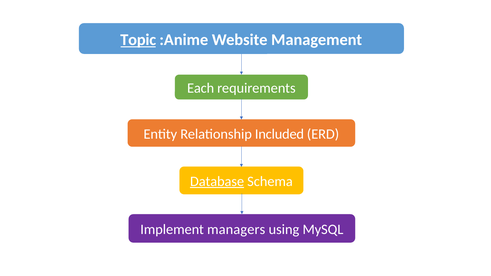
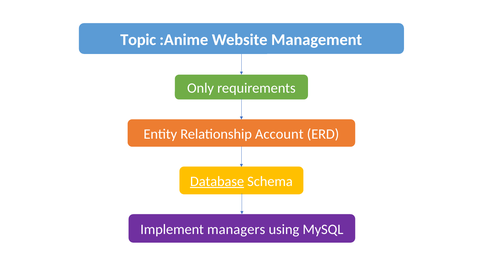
Topic underline: present -> none
Each: Each -> Only
Included: Included -> Account
